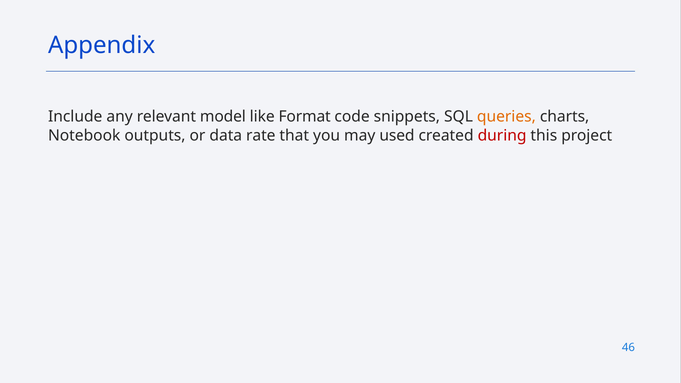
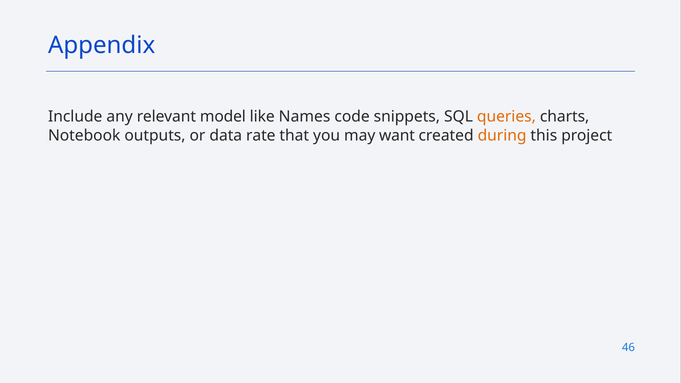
Format: Format -> Names
used: used -> want
during colour: red -> orange
